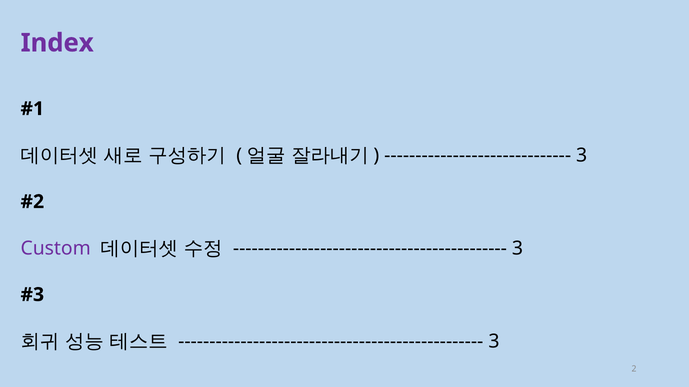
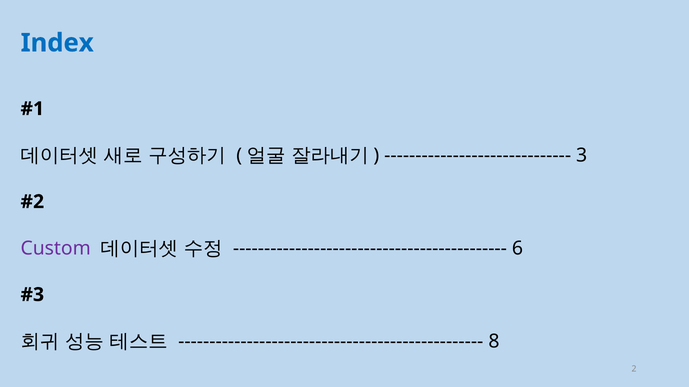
Index colour: purple -> blue
3 at (518, 249): 3 -> 6
3 at (494, 342): 3 -> 8
